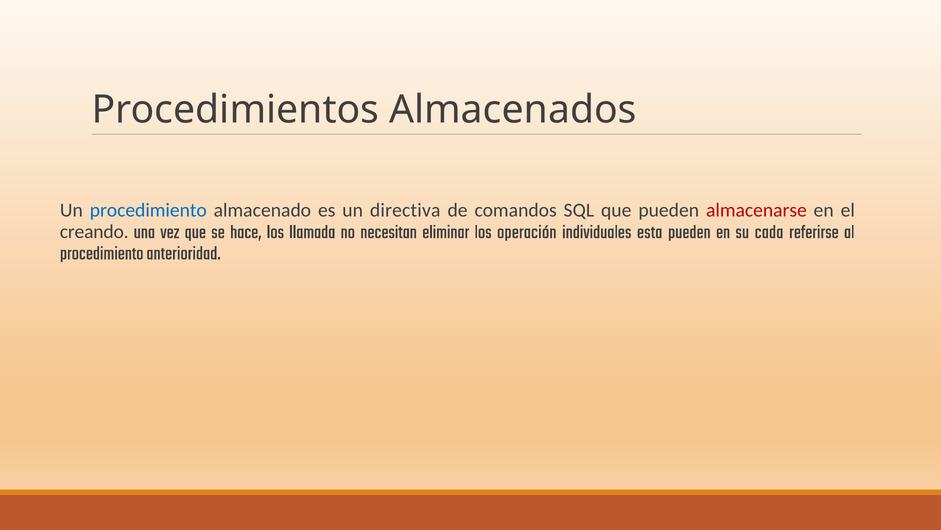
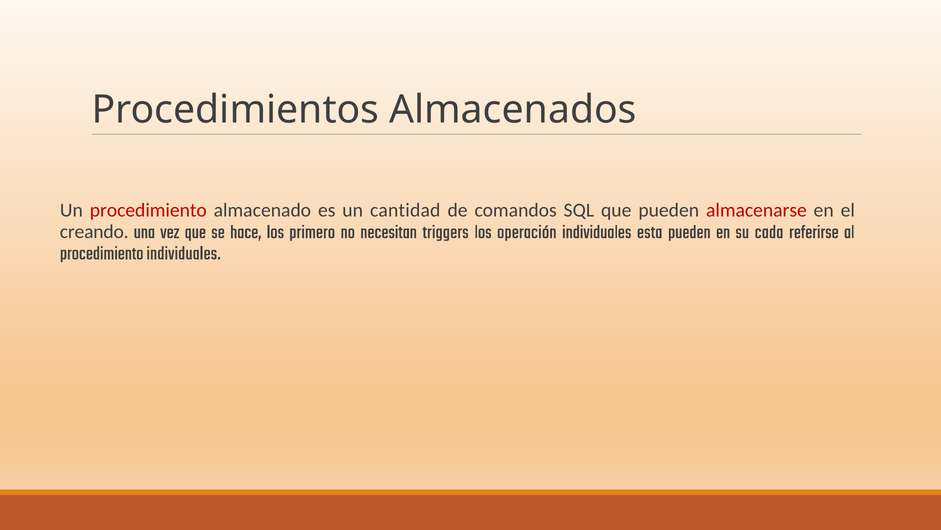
procedimiento at (148, 210) colour: blue -> red
directiva: directiva -> cantidad
llamada: llamada -> primero
eliminar: eliminar -> triggers
procedimiento anterioridad: anterioridad -> individuales
